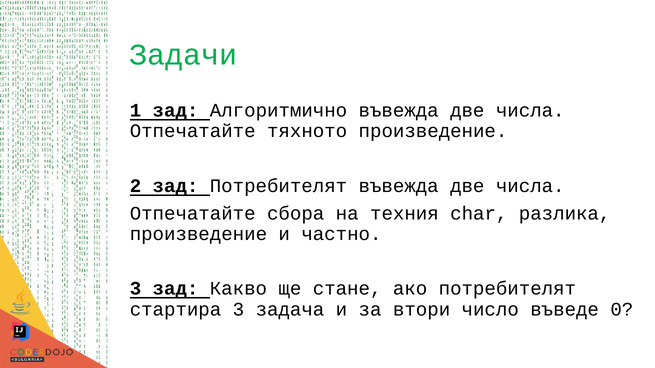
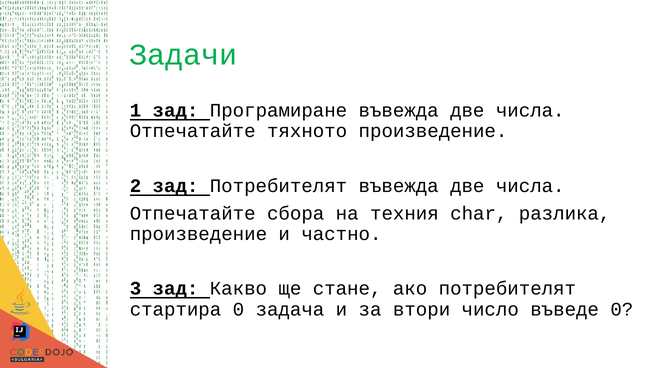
Алгоритмично: Алгоритмично -> Програмиране
стартира 3: 3 -> 0
